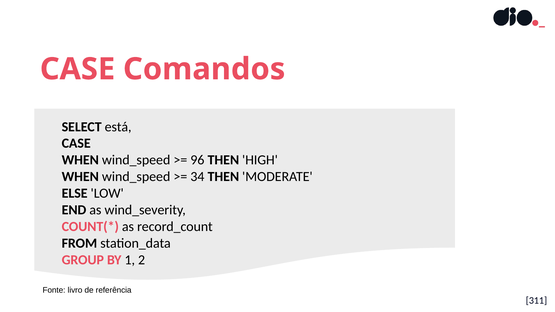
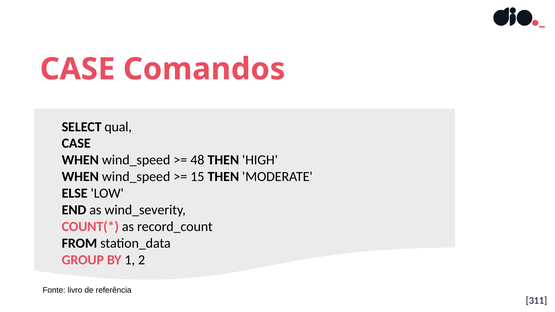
está: está -> qual
96: 96 -> 48
34: 34 -> 15
